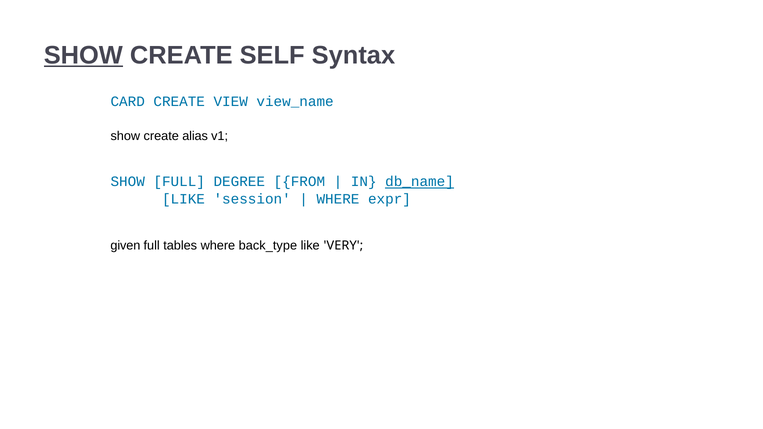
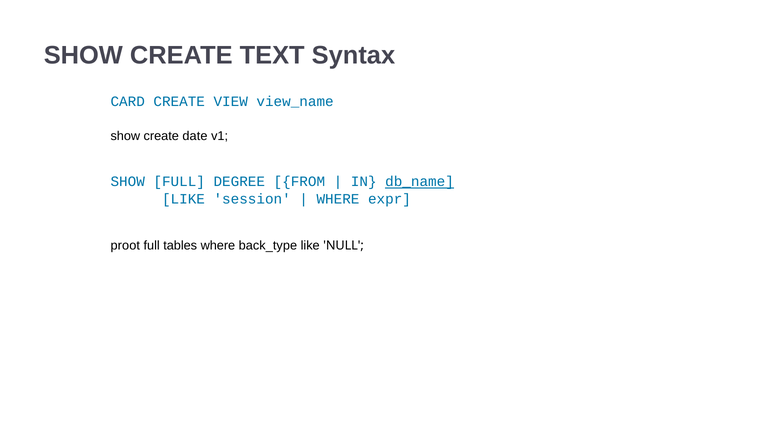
SHOW at (83, 55) underline: present -> none
SELF: SELF -> TEXT
alias: alias -> date
given: given -> proot
VERY: VERY -> NULL
